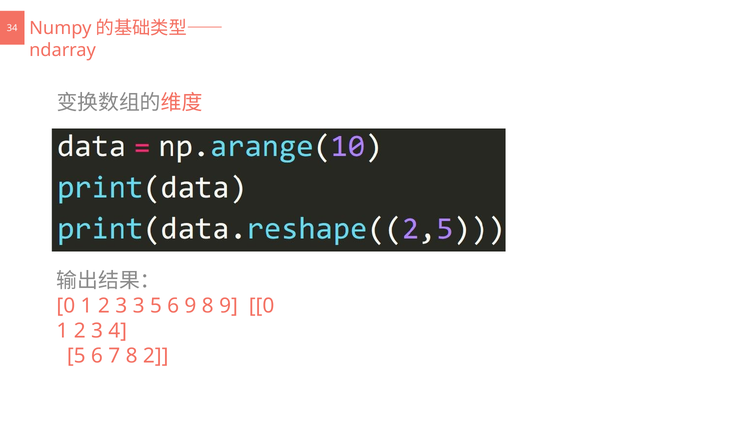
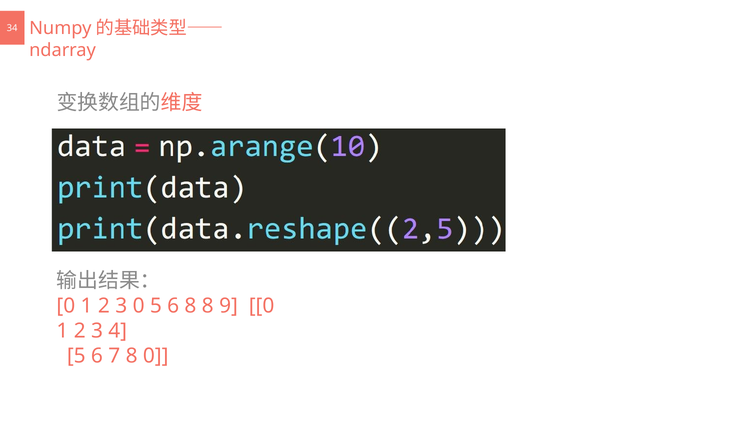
3 3: 3 -> 0
6 9: 9 -> 8
8 2: 2 -> 0
